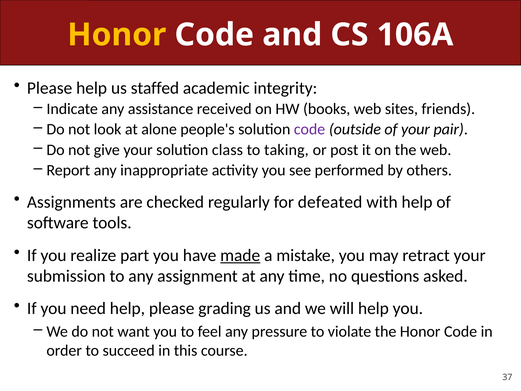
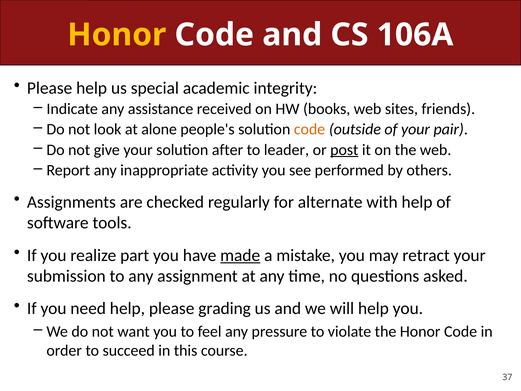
staffed: staffed -> special
code at (310, 129) colour: purple -> orange
class: class -> after
taking: taking -> leader
post underline: none -> present
defeated: defeated -> alternate
